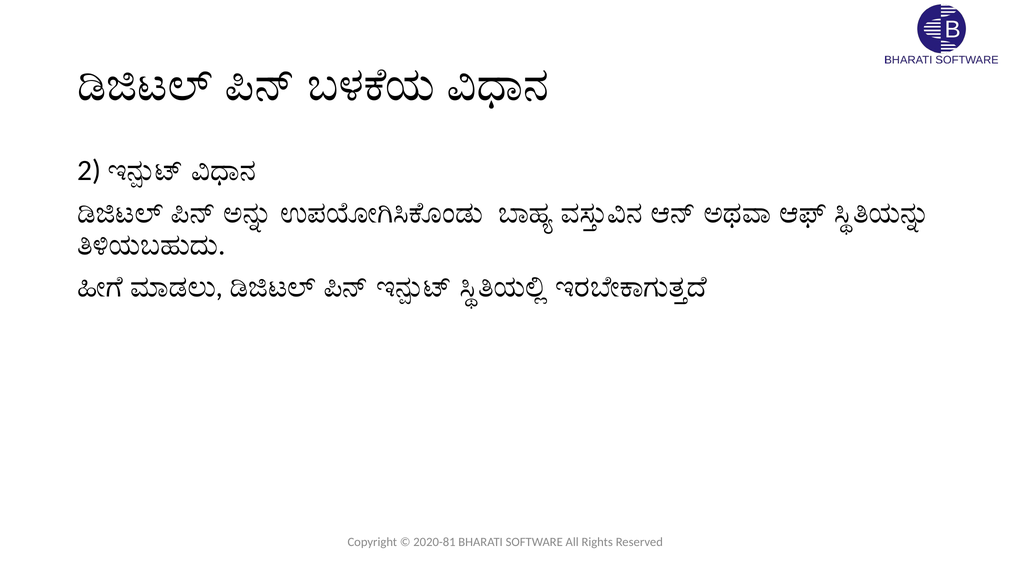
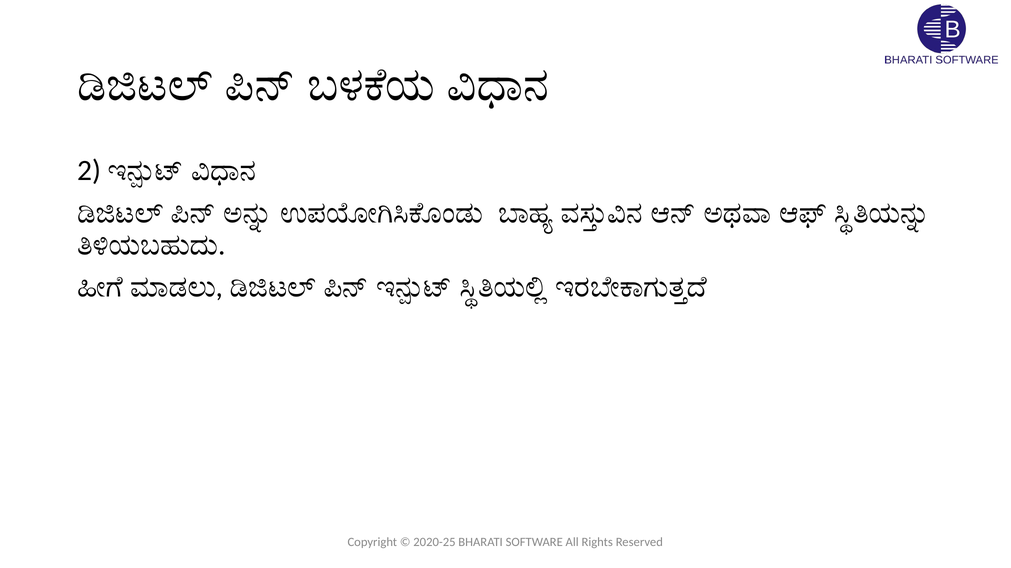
2020-81: 2020-81 -> 2020-25
